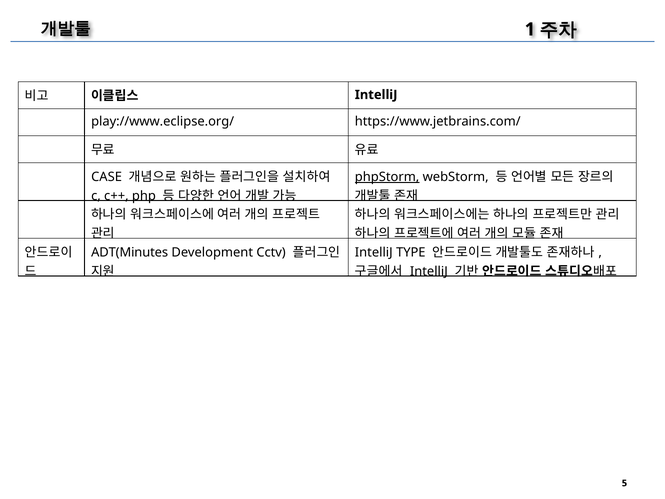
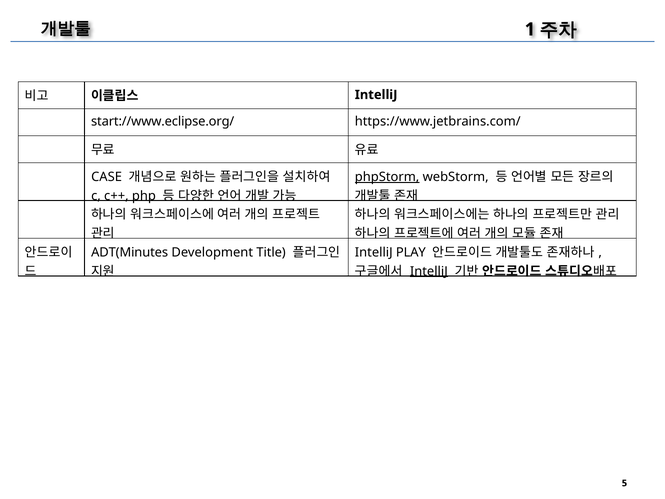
play://www.eclipse.org/: play://www.eclipse.org/ -> start://www.eclipse.org/
Cctv: Cctv -> Title
TYPE: TYPE -> PLAY
IntelliJ at (429, 271) underline: none -> present
